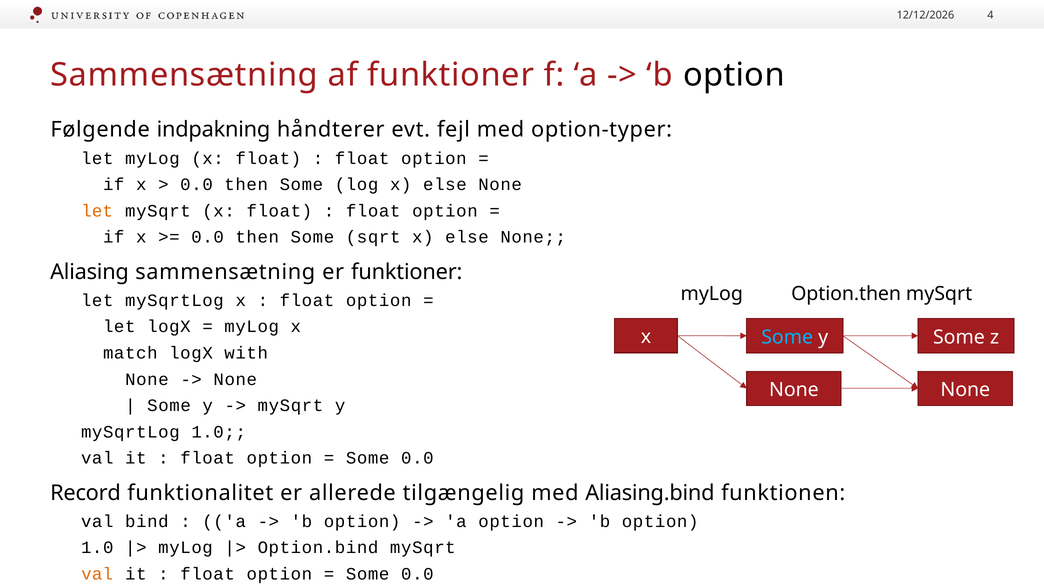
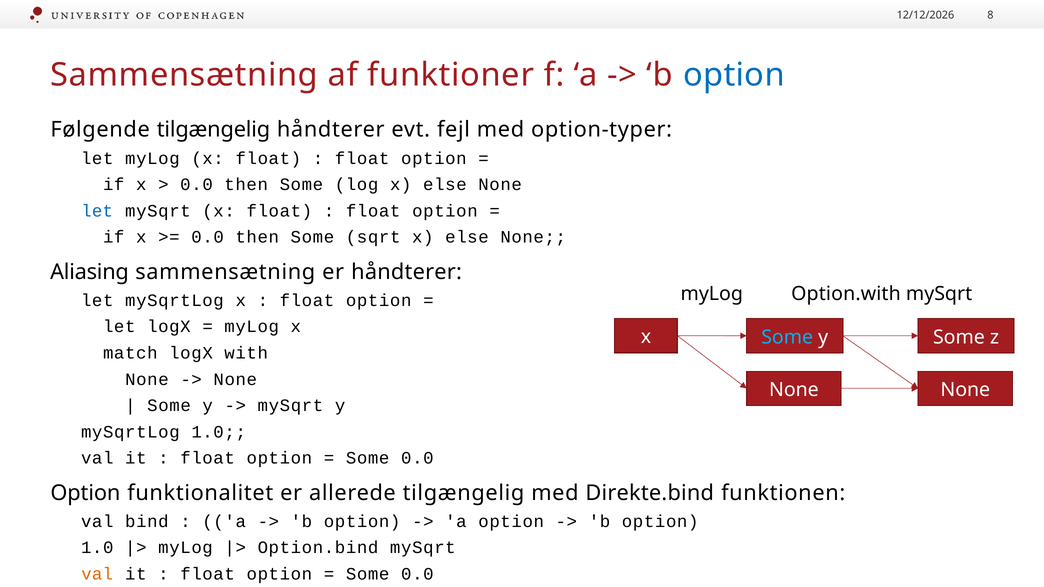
4: 4 -> 8
option at (734, 75) colour: black -> blue
Følgende indpakning: indpakning -> tilgængelig
let at (97, 211) colour: orange -> blue
er funktioner: funktioner -> håndterer
Option.then: Option.then -> Option.with
Record at (85, 493): Record -> Option
Aliasing.bind: Aliasing.bind -> Direkte.bind
